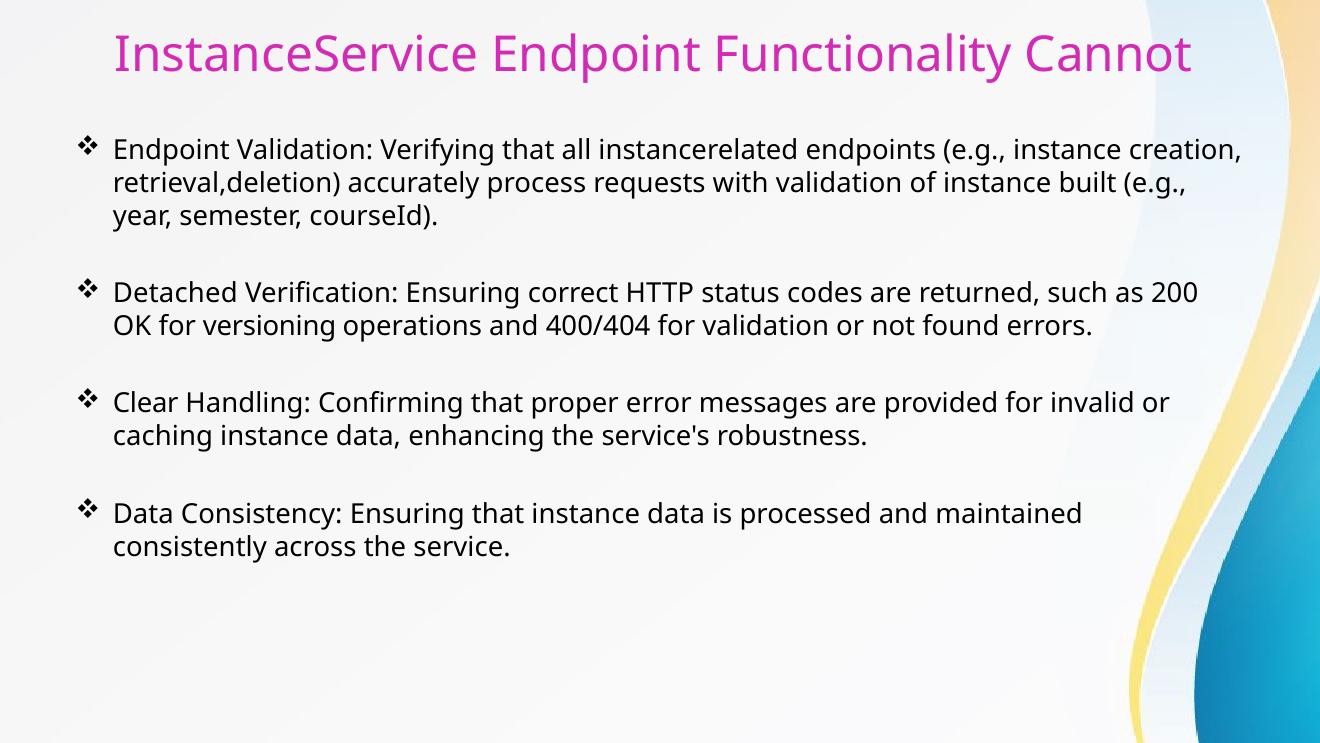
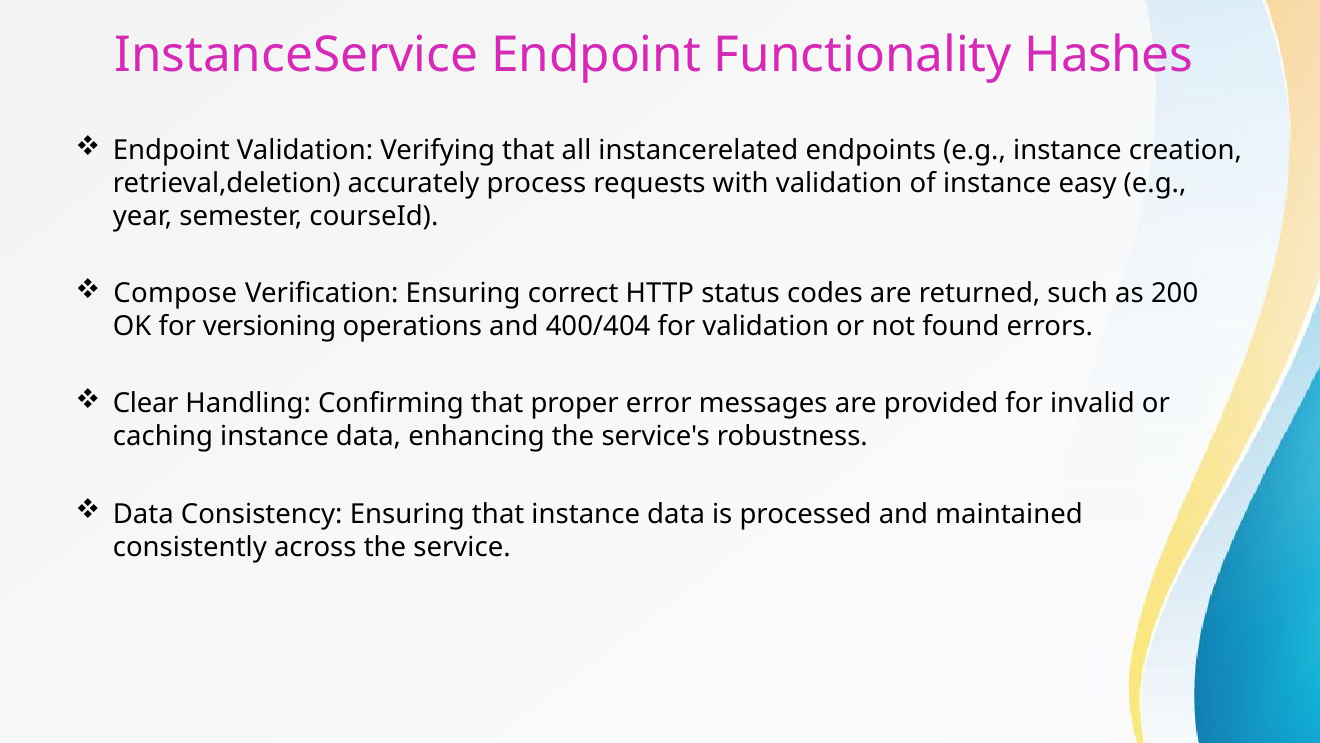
Cannot: Cannot -> Hashes
built: built -> easy
Detached: Detached -> Compose
